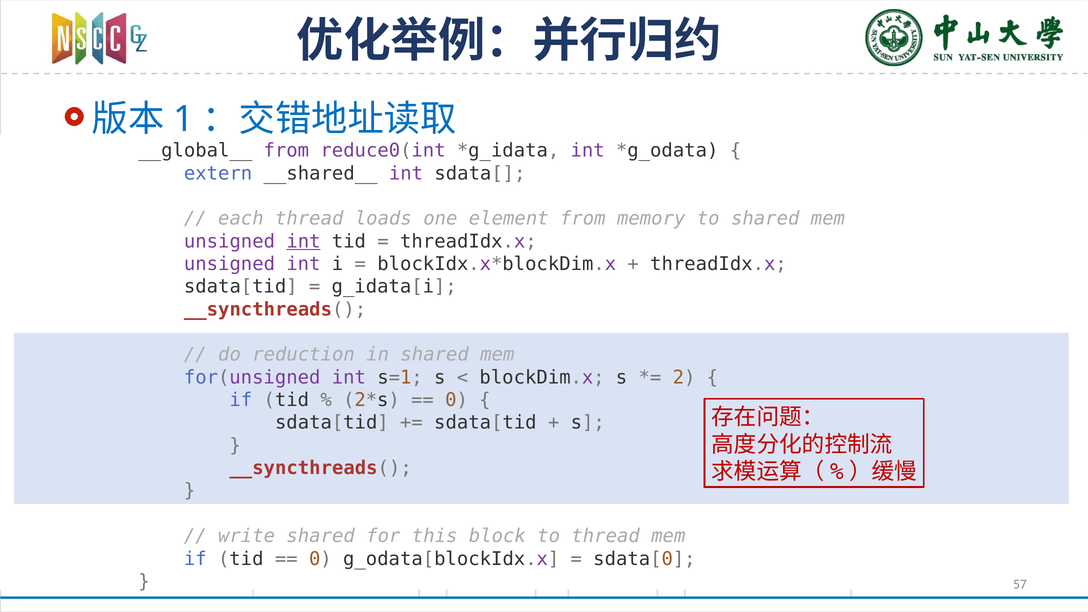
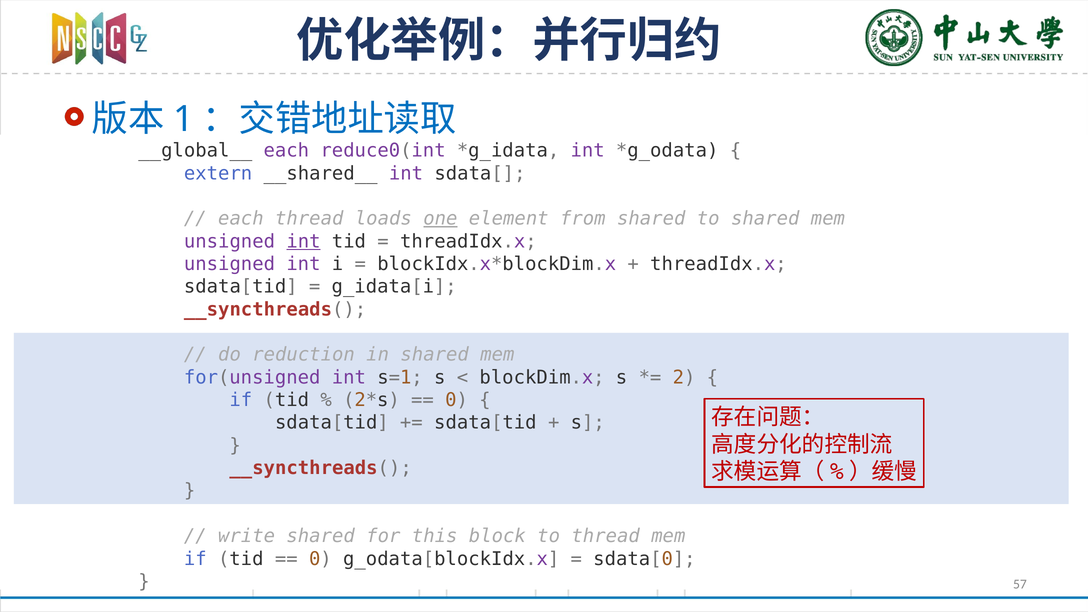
__global__ from: from -> each
one underline: none -> present
from memory: memory -> shared
